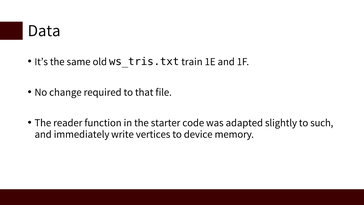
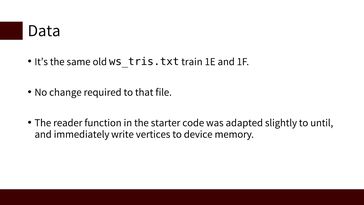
such: such -> until
